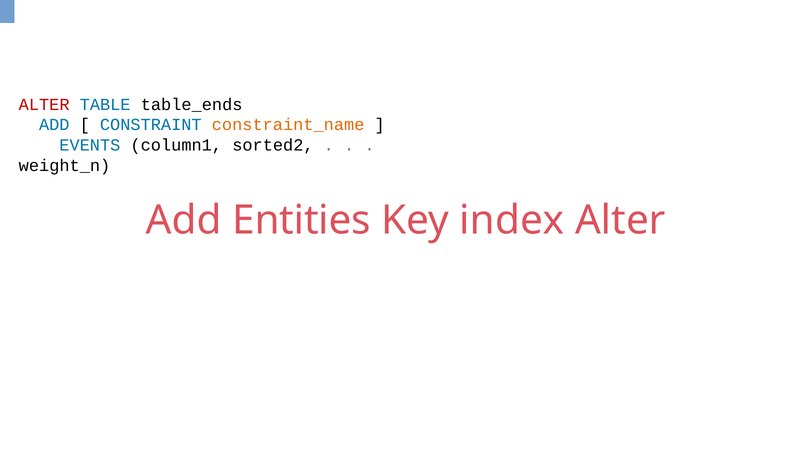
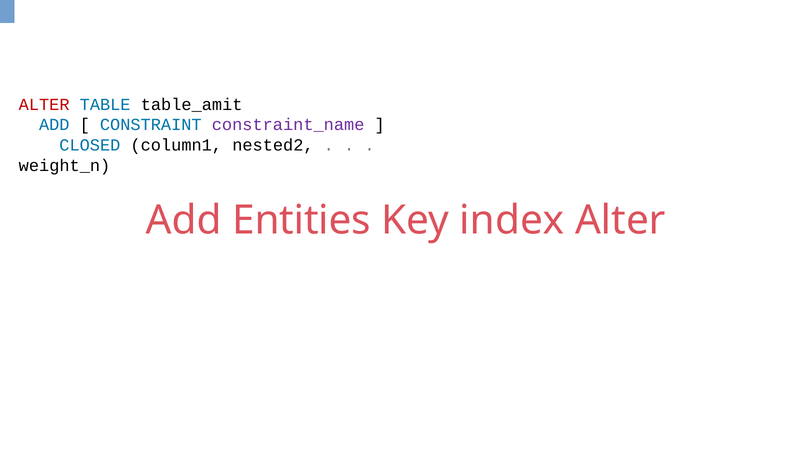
table_ends: table_ends -> table_amit
constraint_name colour: orange -> purple
EVENTS: EVENTS -> CLOSED
sorted2: sorted2 -> nested2
